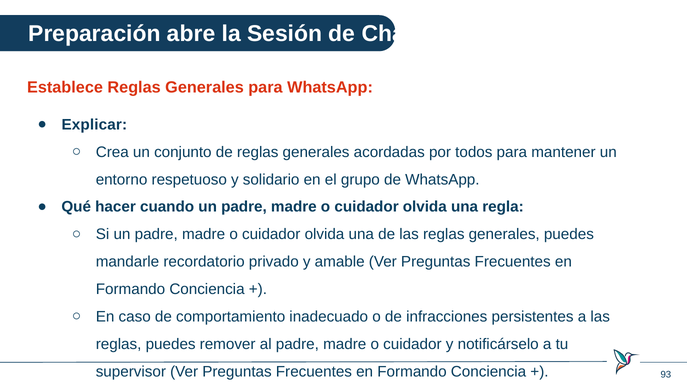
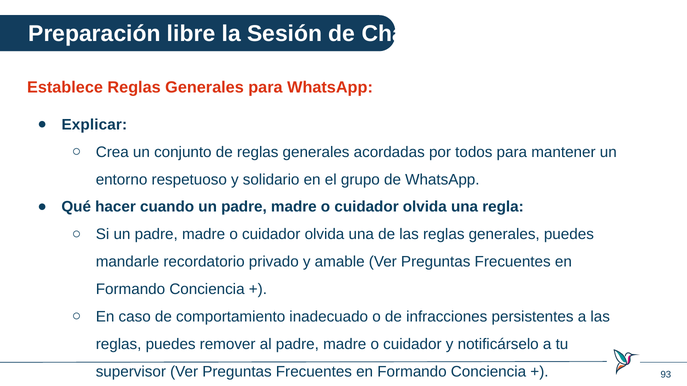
abre: abre -> libre
